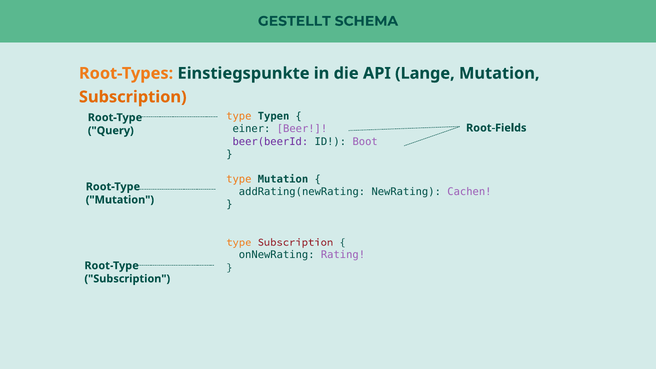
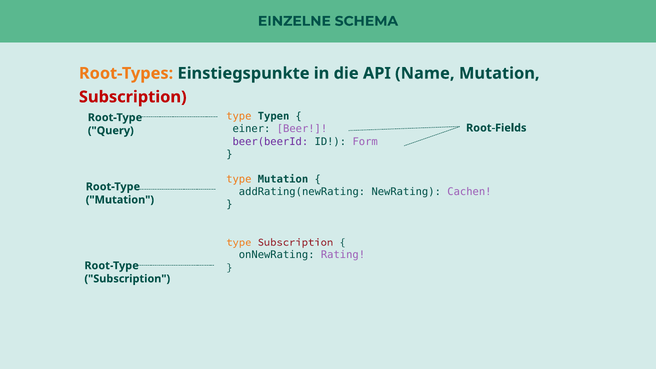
GESTELLT: GESTELLT -> EINZELNE
Lange: Lange -> Name
Subscription at (133, 97) colour: orange -> red
Boot: Boot -> Form
